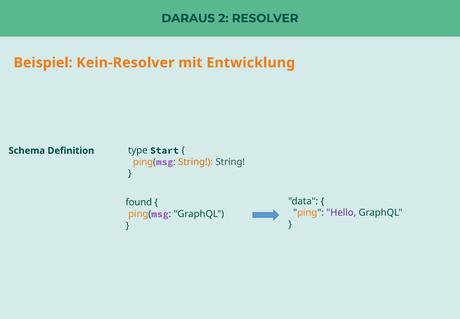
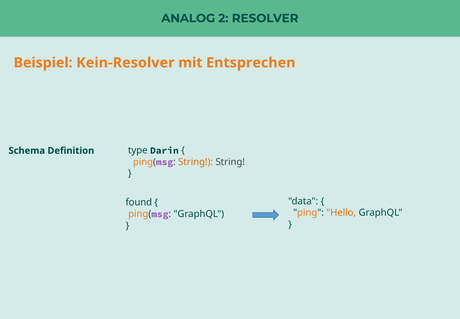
DARAUS: DARAUS -> ANALOG
Entwicklung: Entwicklung -> Entsprechen
Start: Start -> Darin
Hello colour: purple -> orange
